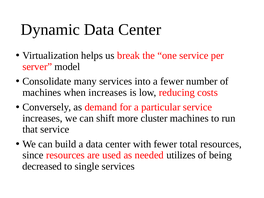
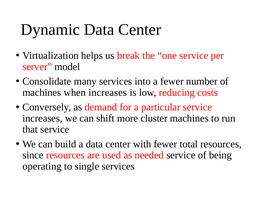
needed utilizes: utilizes -> service
decreased: decreased -> operating
